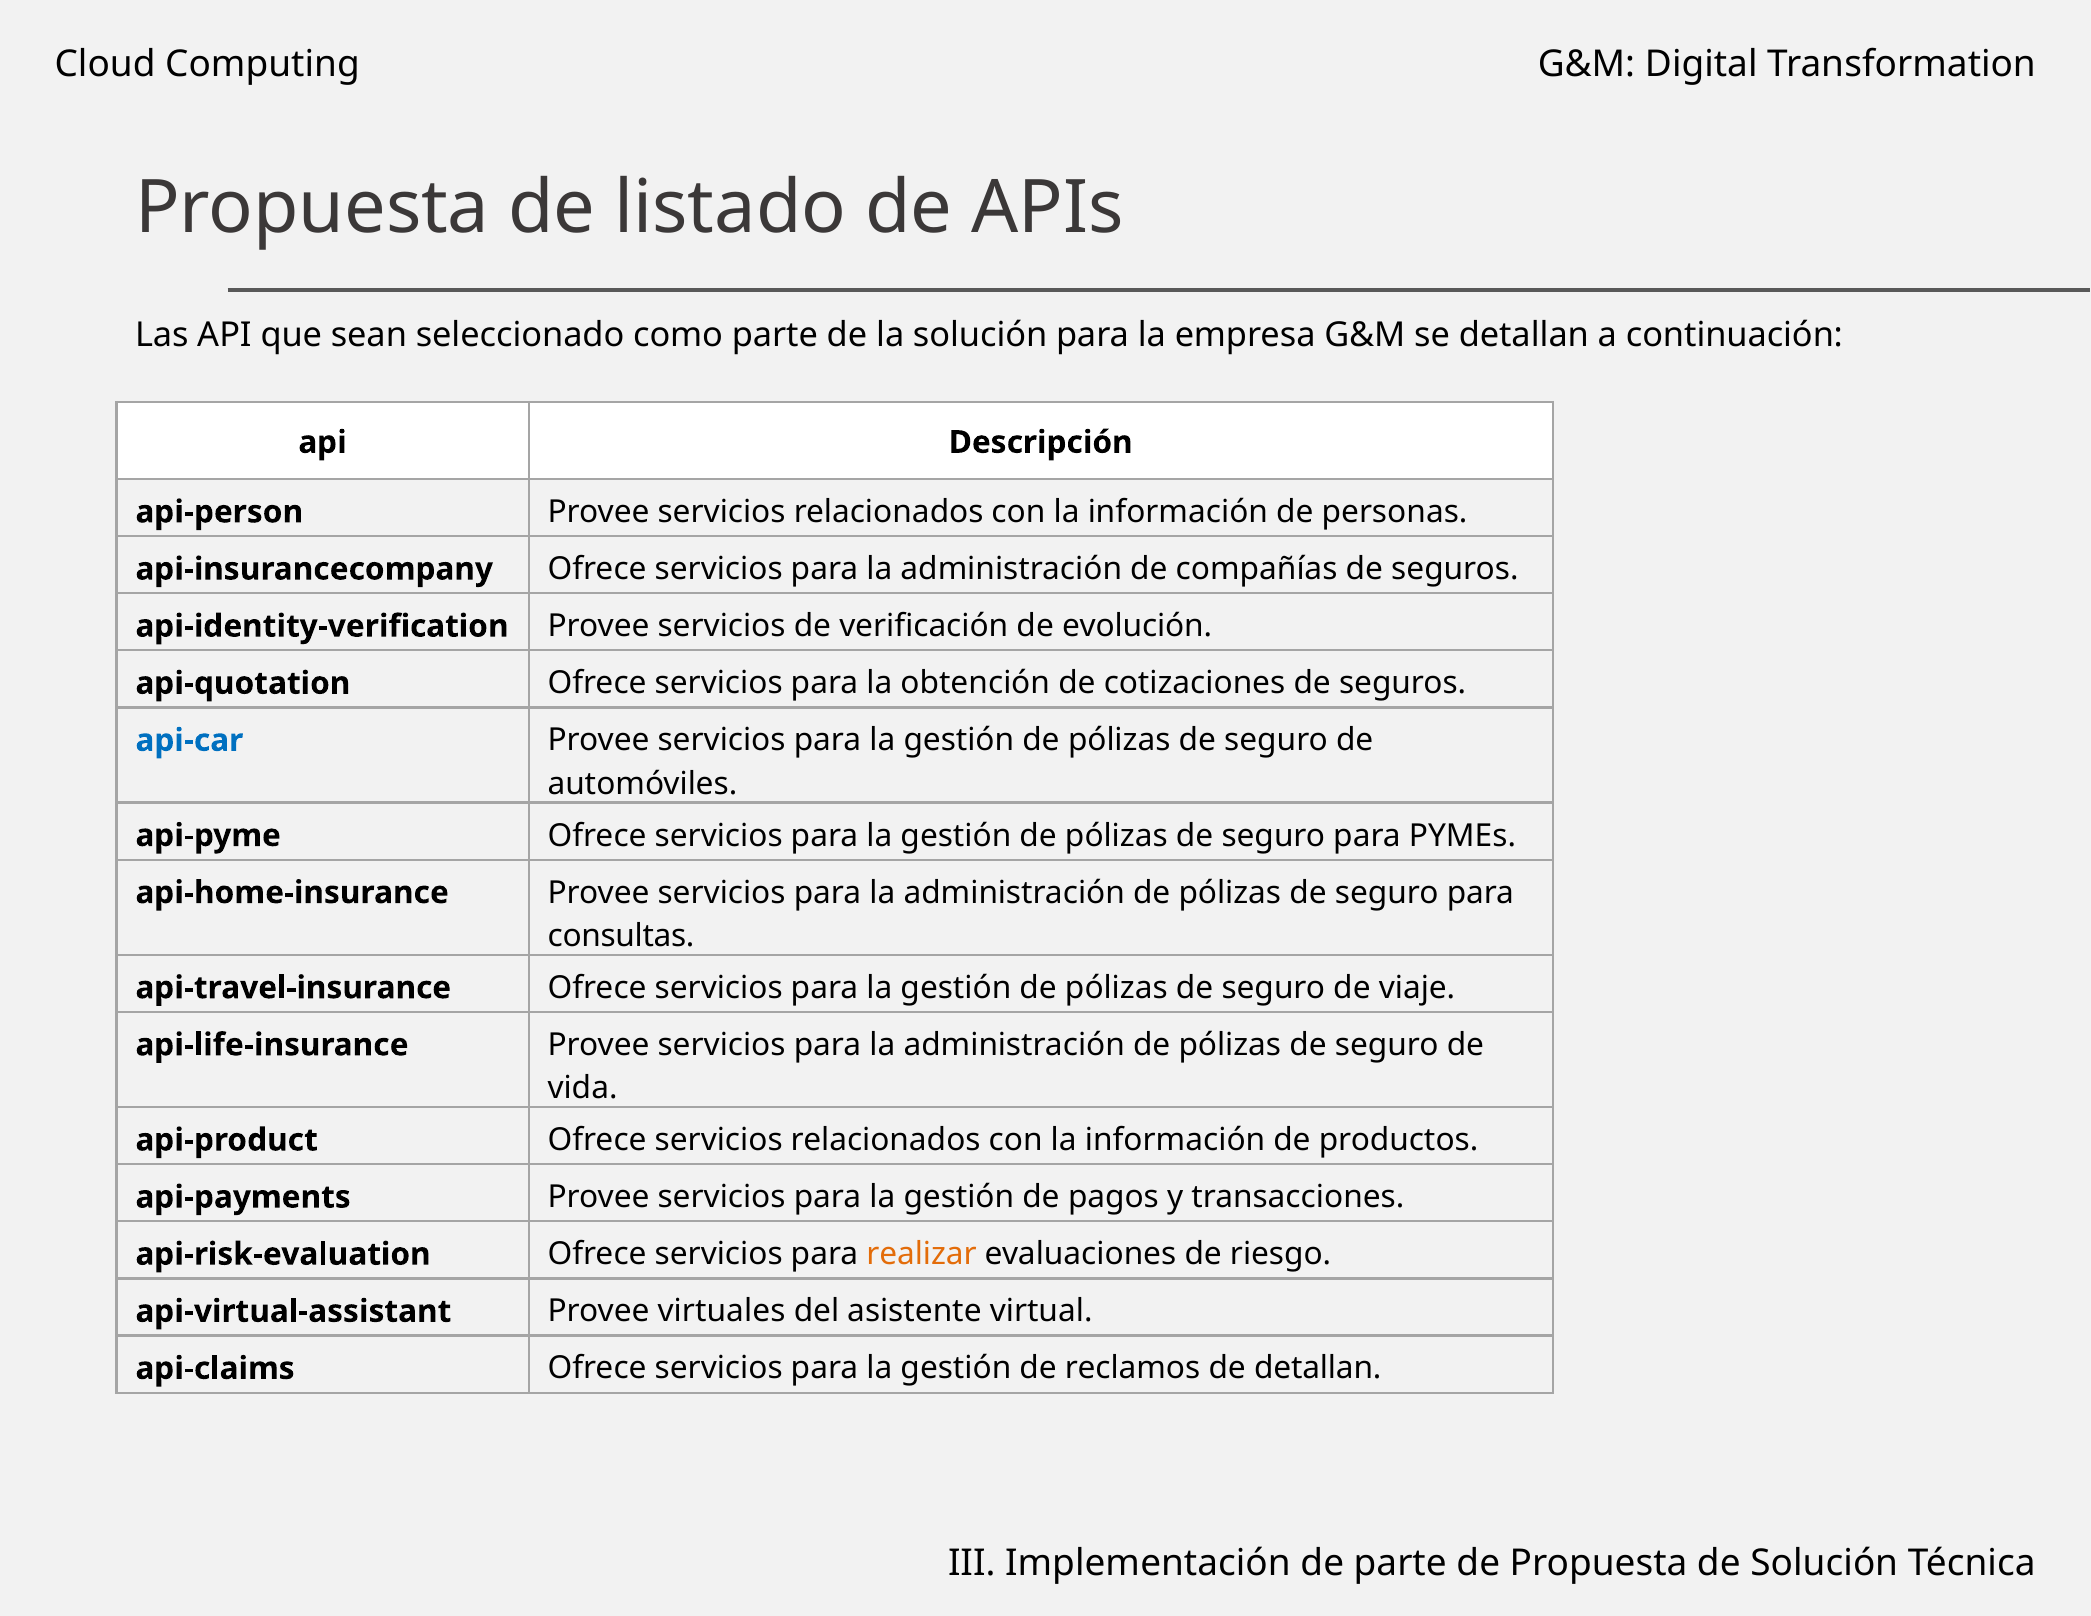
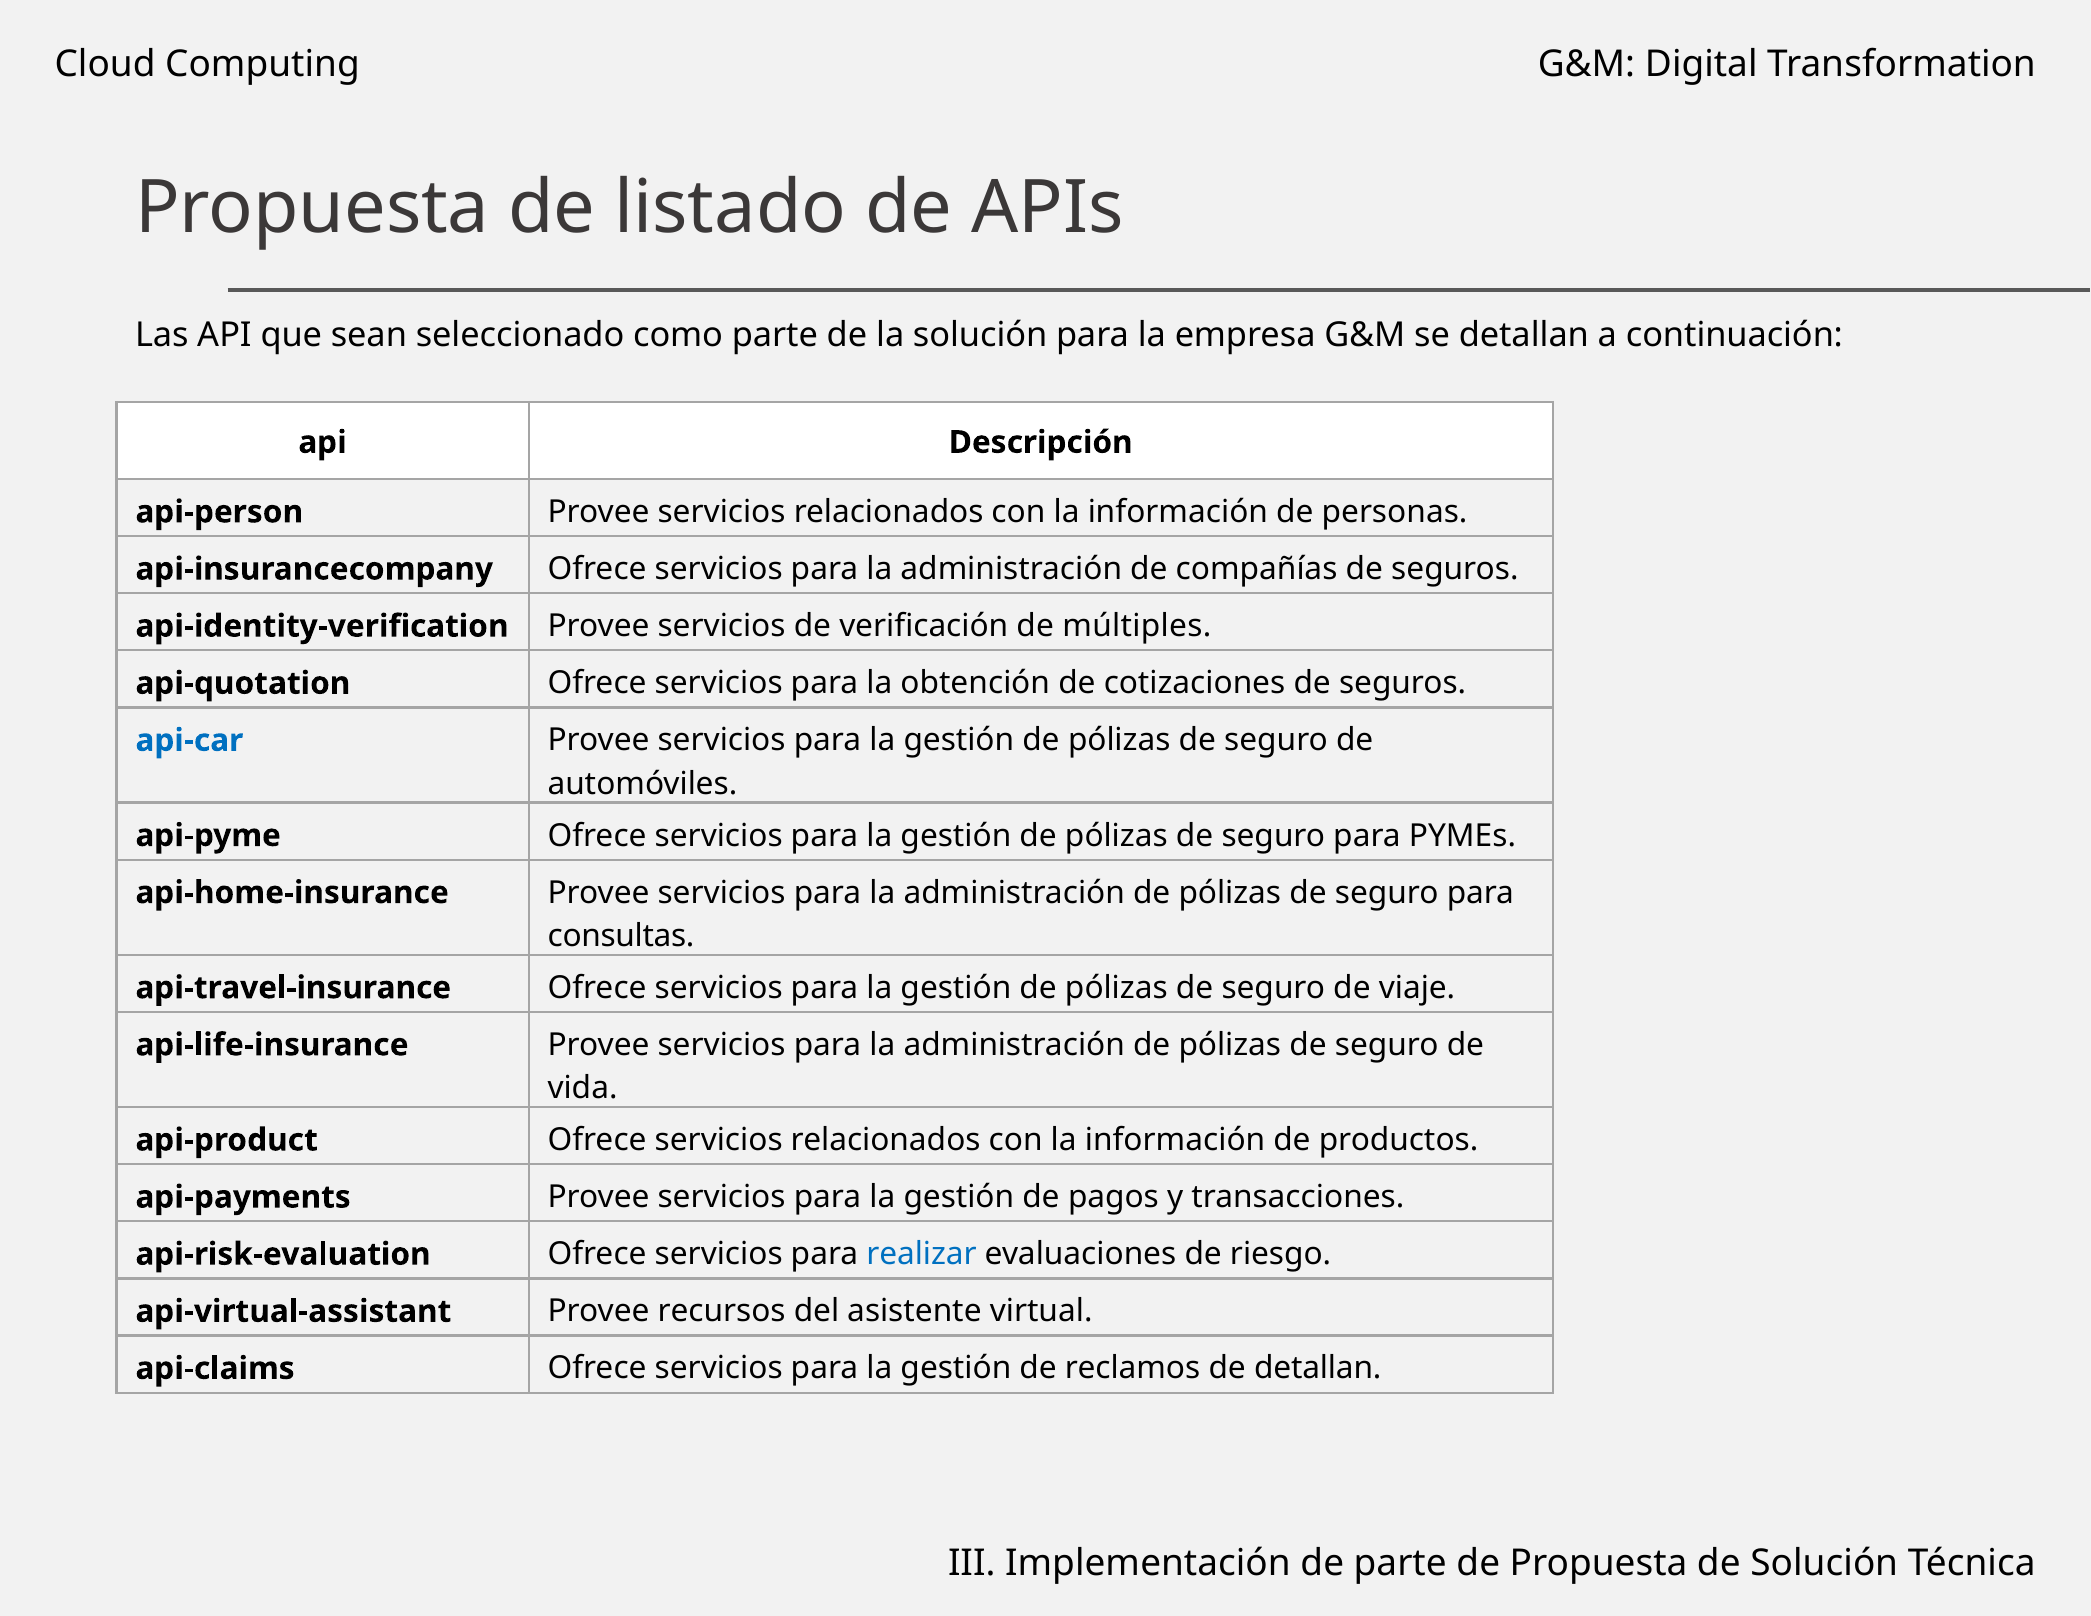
evolución: evolución -> múltiples
realizar colour: orange -> blue
virtuales: virtuales -> recursos
